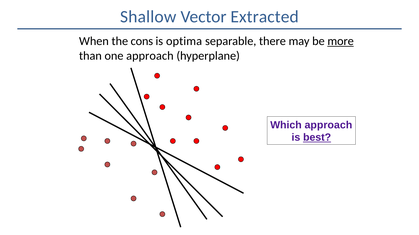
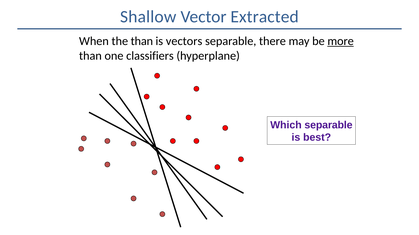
the cons: cons -> than
optima: optima -> vectors
one approach: approach -> classifiers
Which approach: approach -> separable
best underline: present -> none
